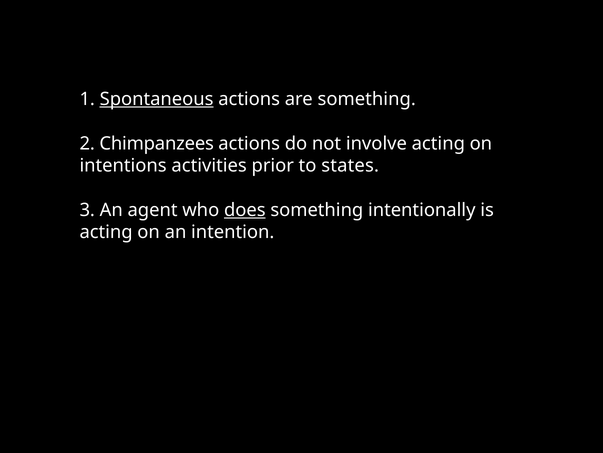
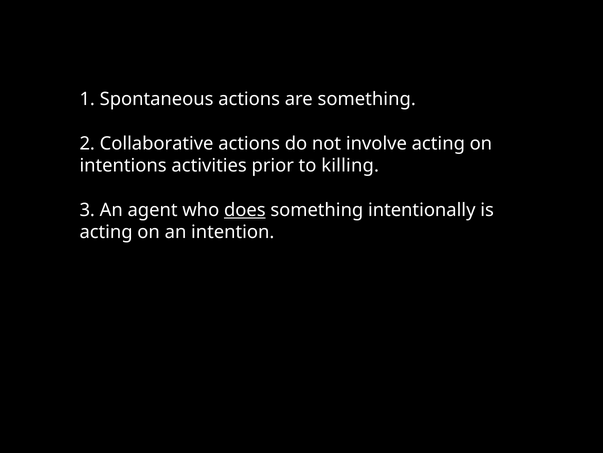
Spontaneous underline: present -> none
Chimpanzees: Chimpanzees -> Collaborative
states: states -> killing
